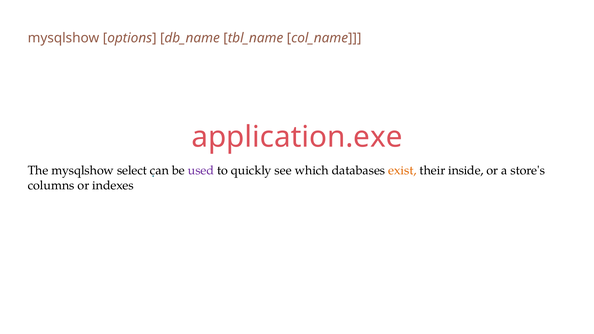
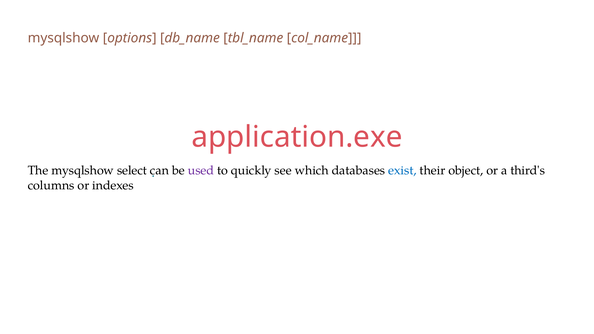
exist colour: orange -> blue
inside: inside -> object
store's: store's -> third's
